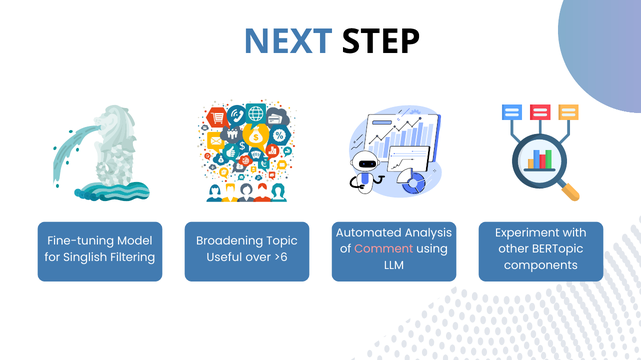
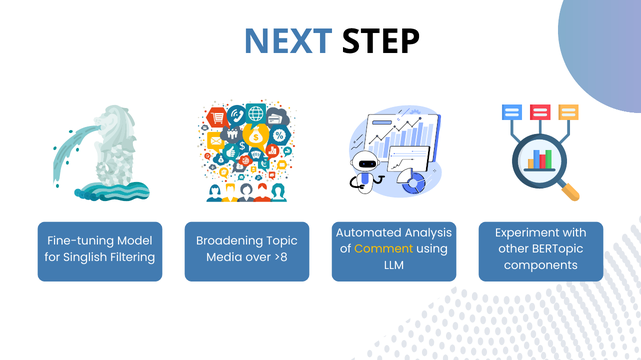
Comment colour: pink -> yellow
Useful: Useful -> Media
>6: >6 -> >8
